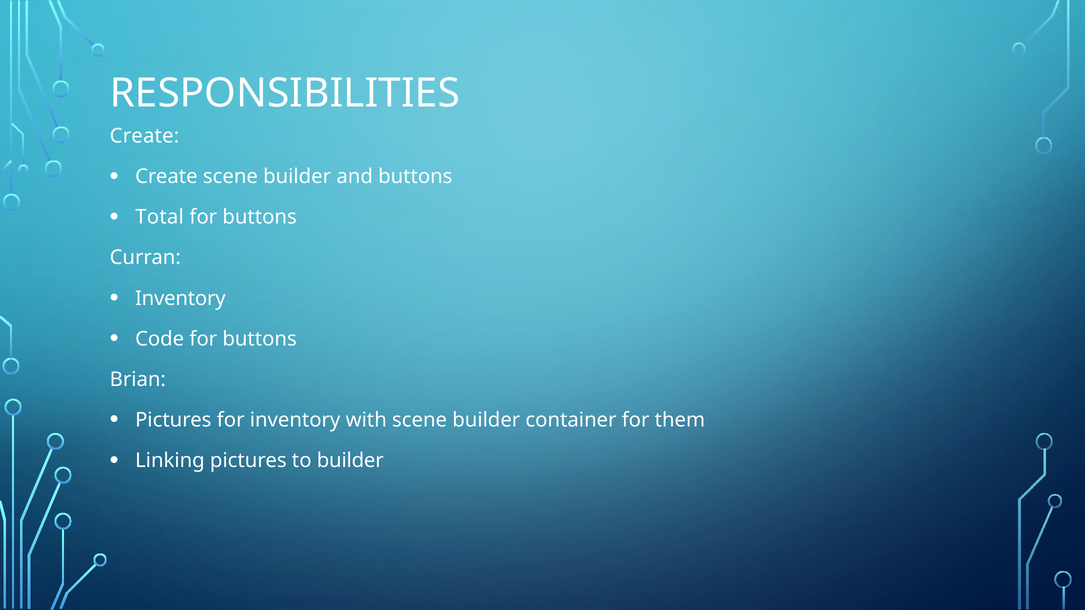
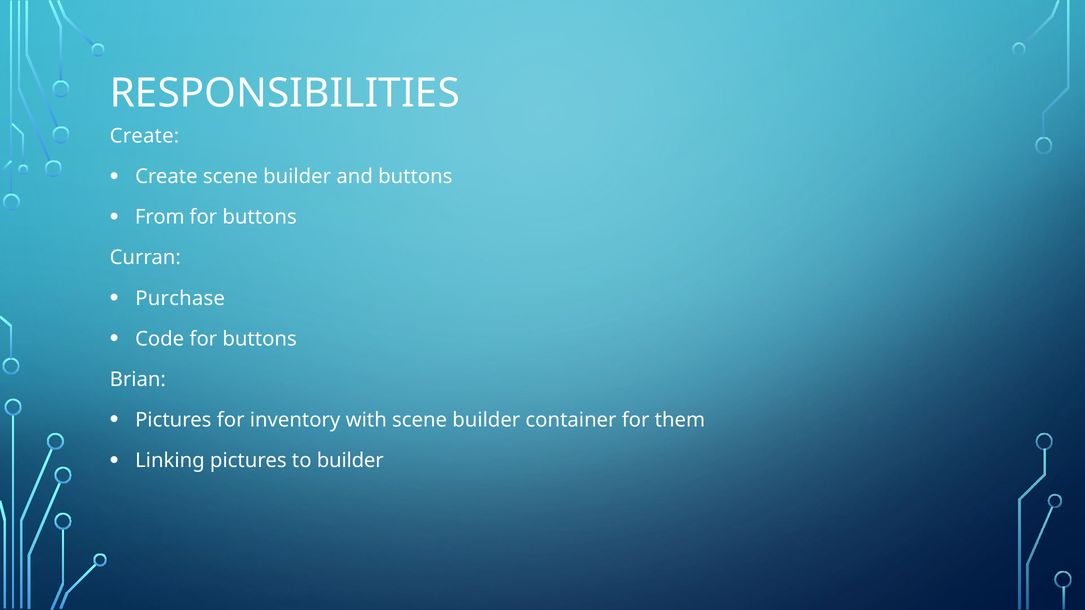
Total: Total -> From
Inventory at (180, 299): Inventory -> Purchase
